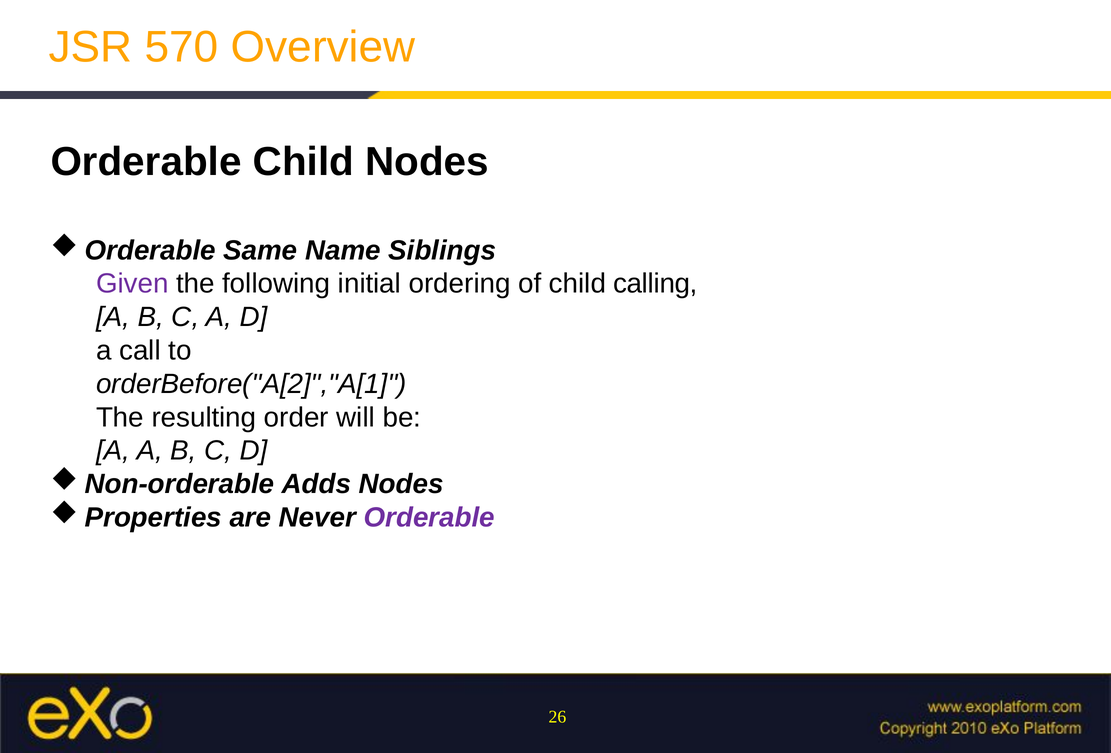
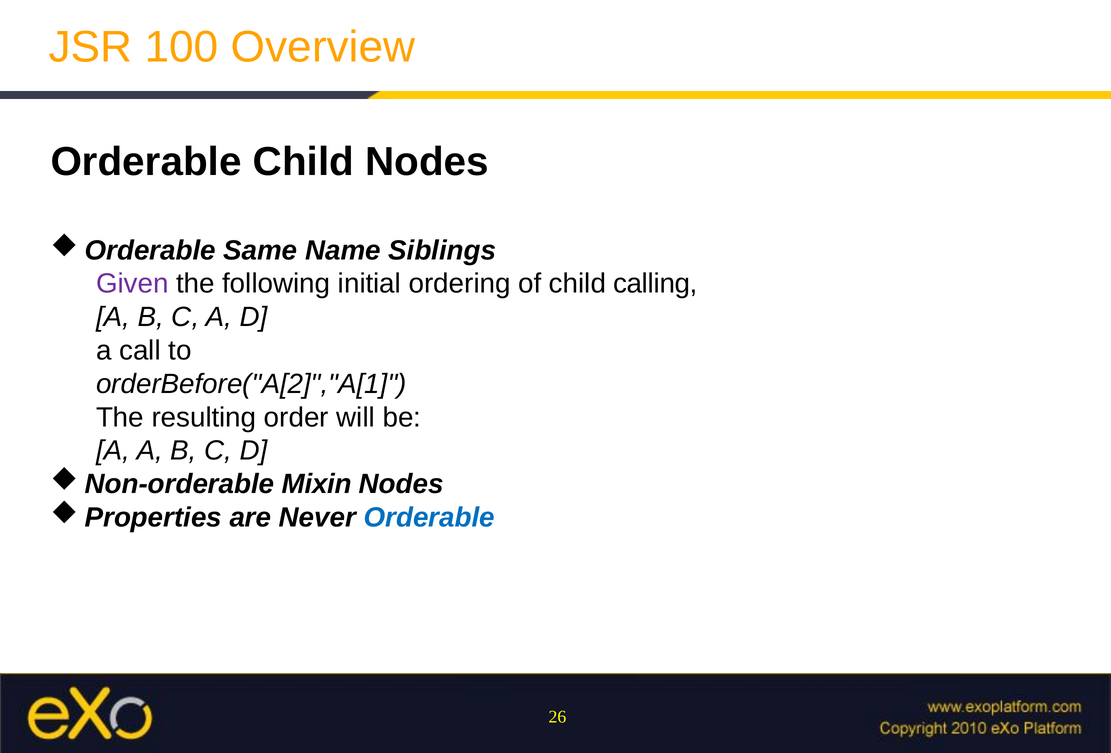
570: 570 -> 100
Adds: Adds -> Mixin
Orderable at (429, 517) colour: purple -> blue
